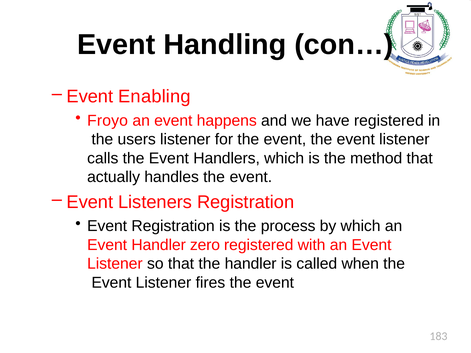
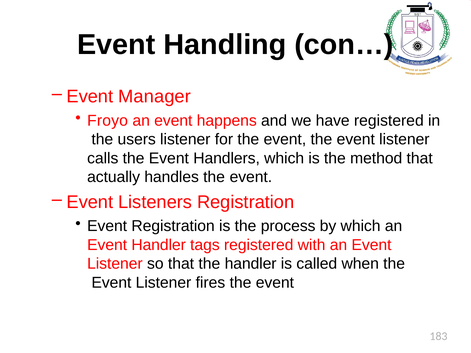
Enabling: Enabling -> Manager
zero: zero -> tags
